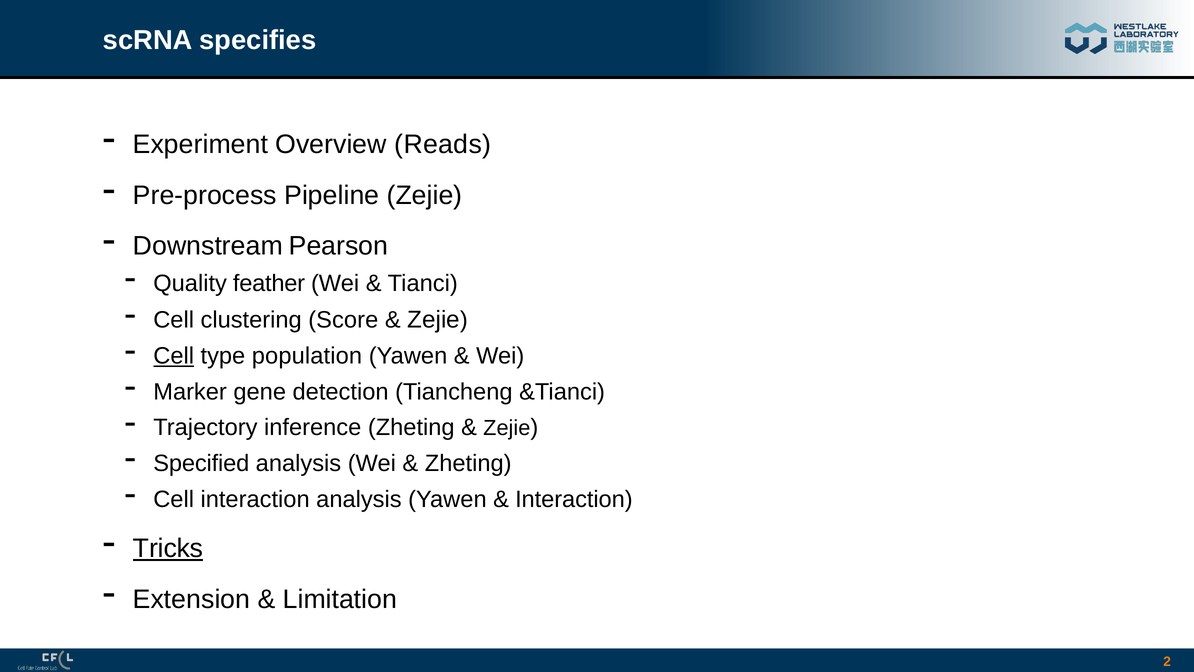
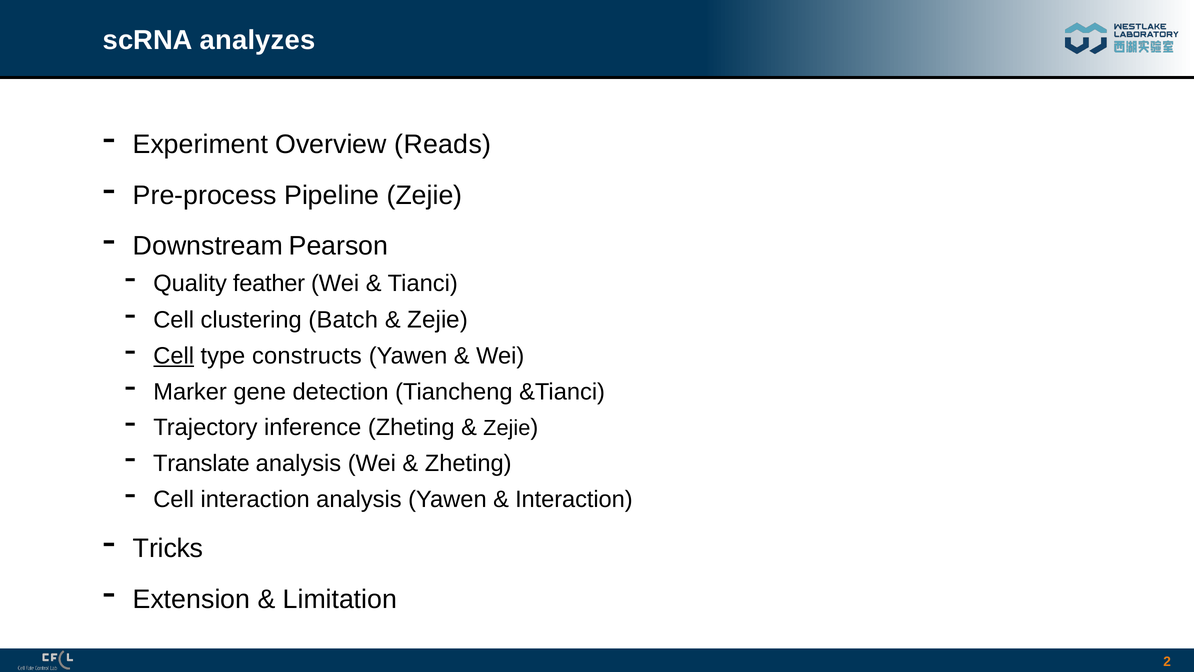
specifies: specifies -> analyzes
Score: Score -> Batch
population: population -> constructs
Specified: Specified -> Translate
Tricks underline: present -> none
